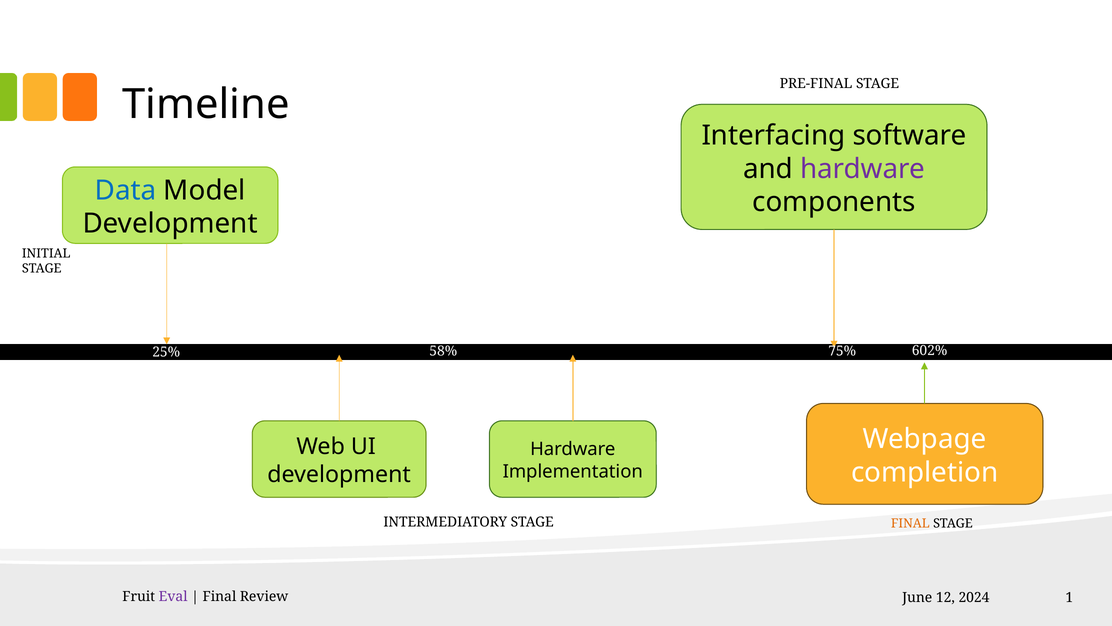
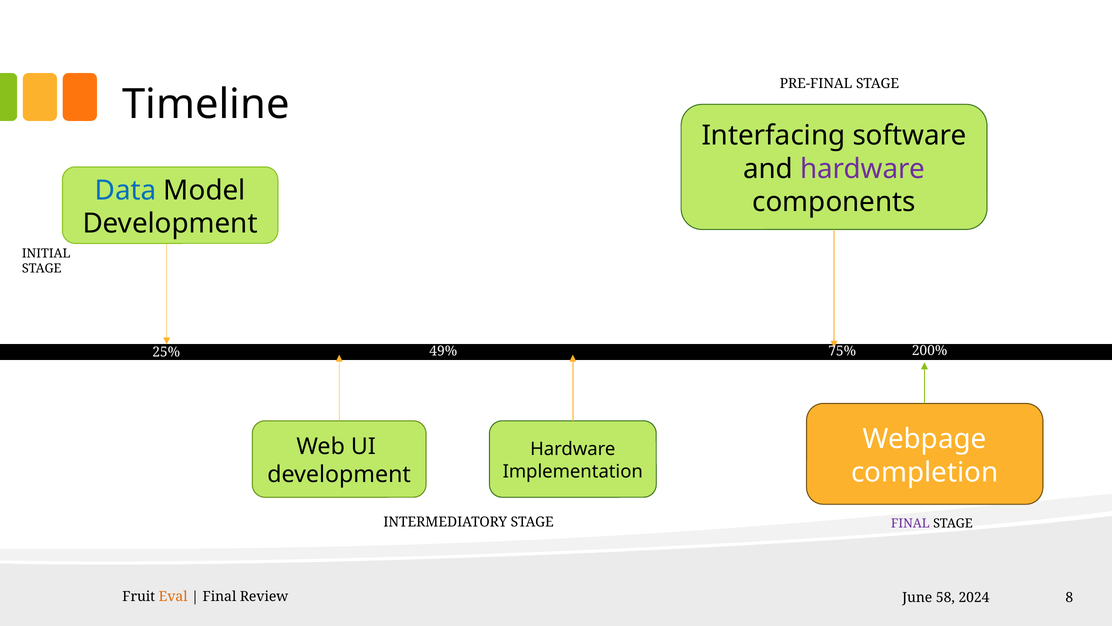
58%: 58% -> 49%
602%: 602% -> 200%
FINAL at (910, 523) colour: orange -> purple
Eval colour: purple -> orange
12: 12 -> 58
1: 1 -> 8
